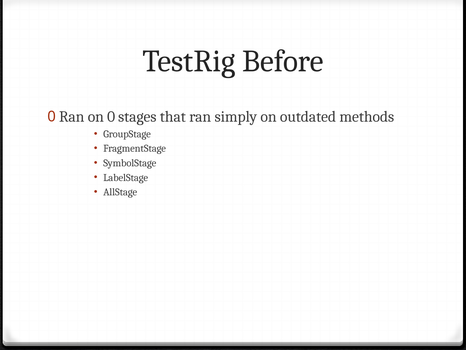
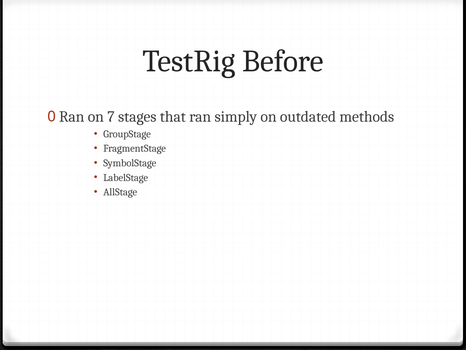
on 0: 0 -> 7
